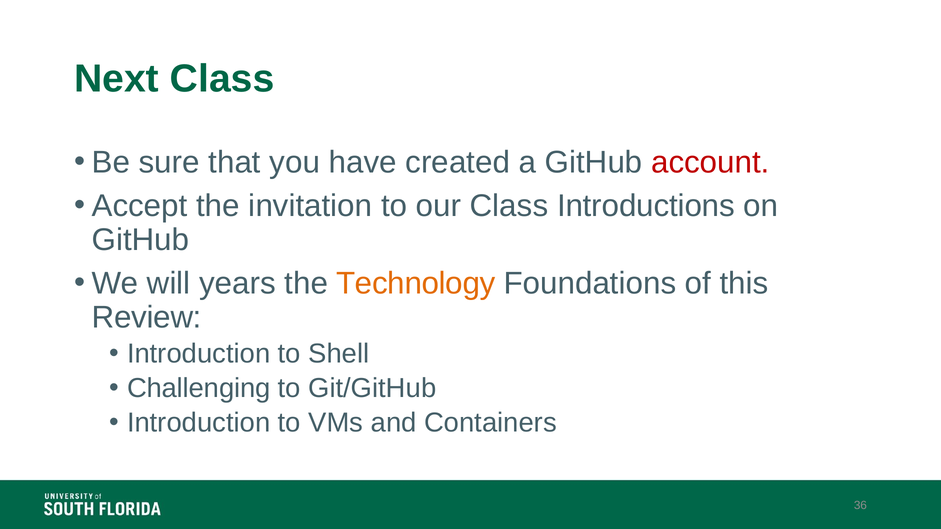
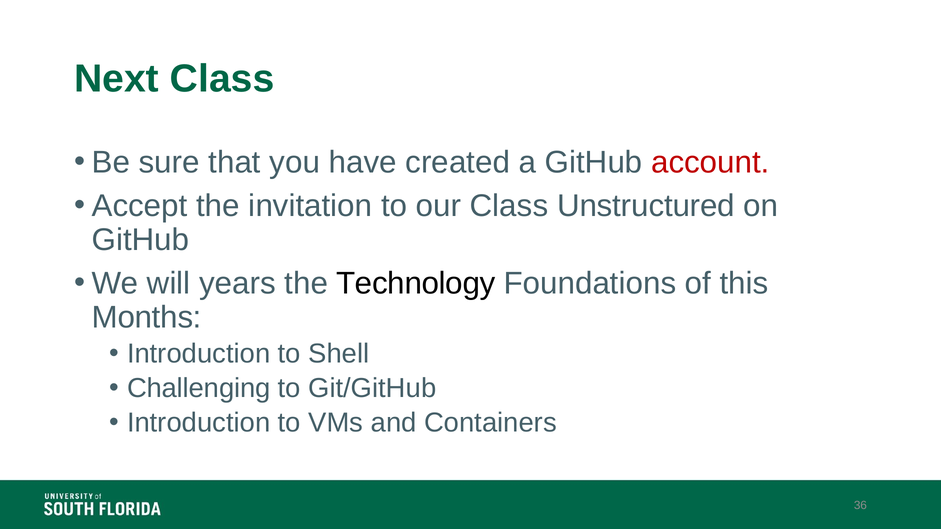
Introductions: Introductions -> Unstructured
Technology colour: orange -> black
Review: Review -> Months
